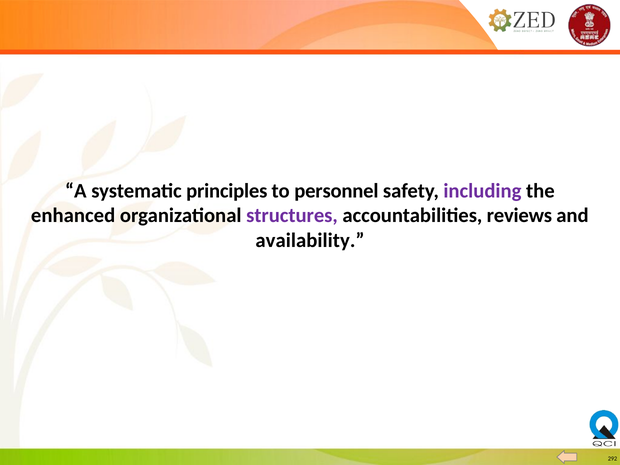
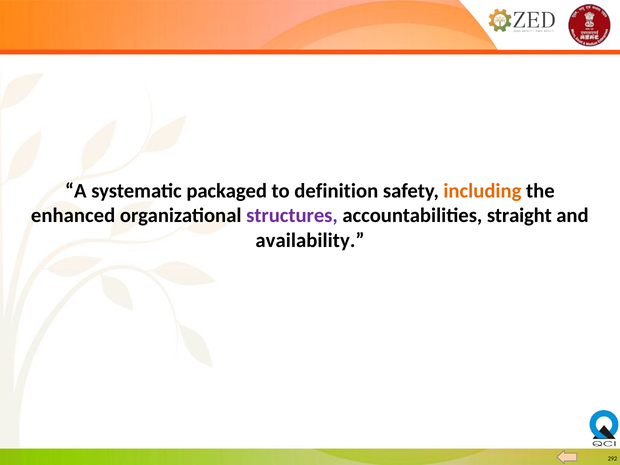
principles: principles -> packaged
personnel: personnel -> definition
including colour: purple -> orange
reviews: reviews -> straight
